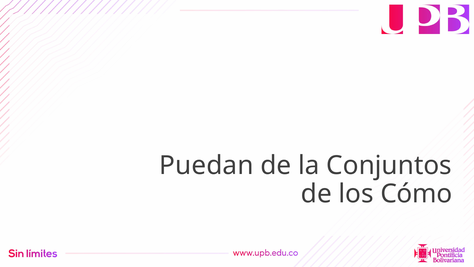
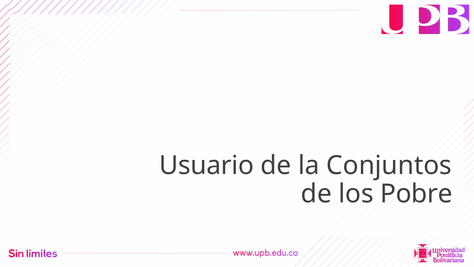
Puedan: Puedan -> Usuario
Cómo: Cómo -> Pobre
